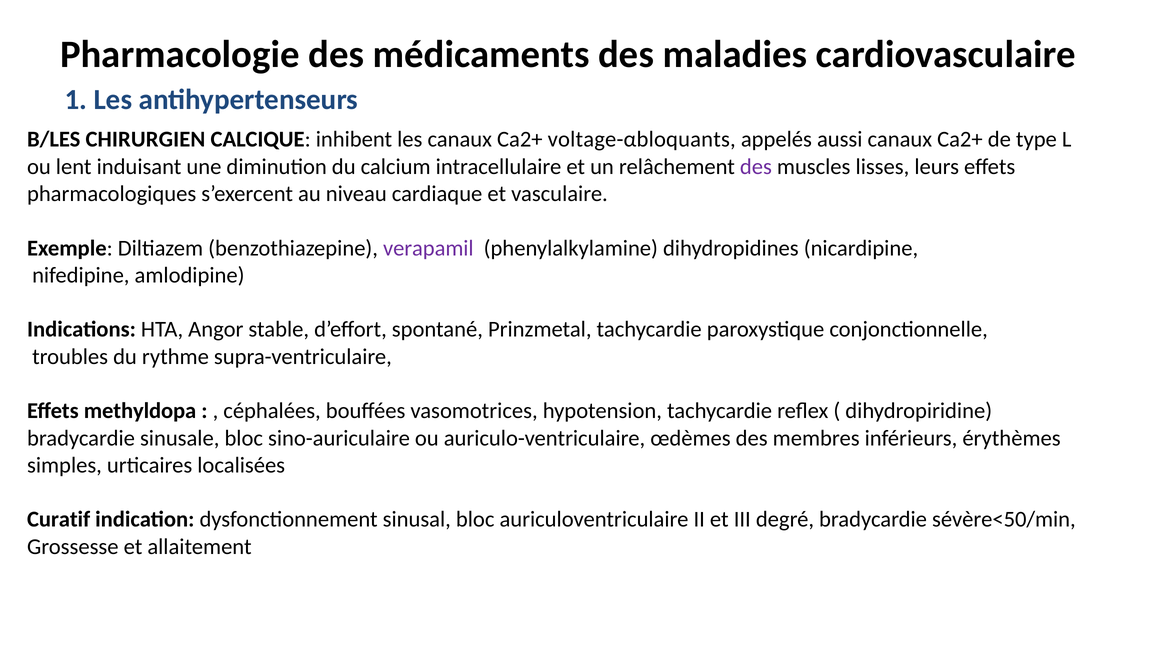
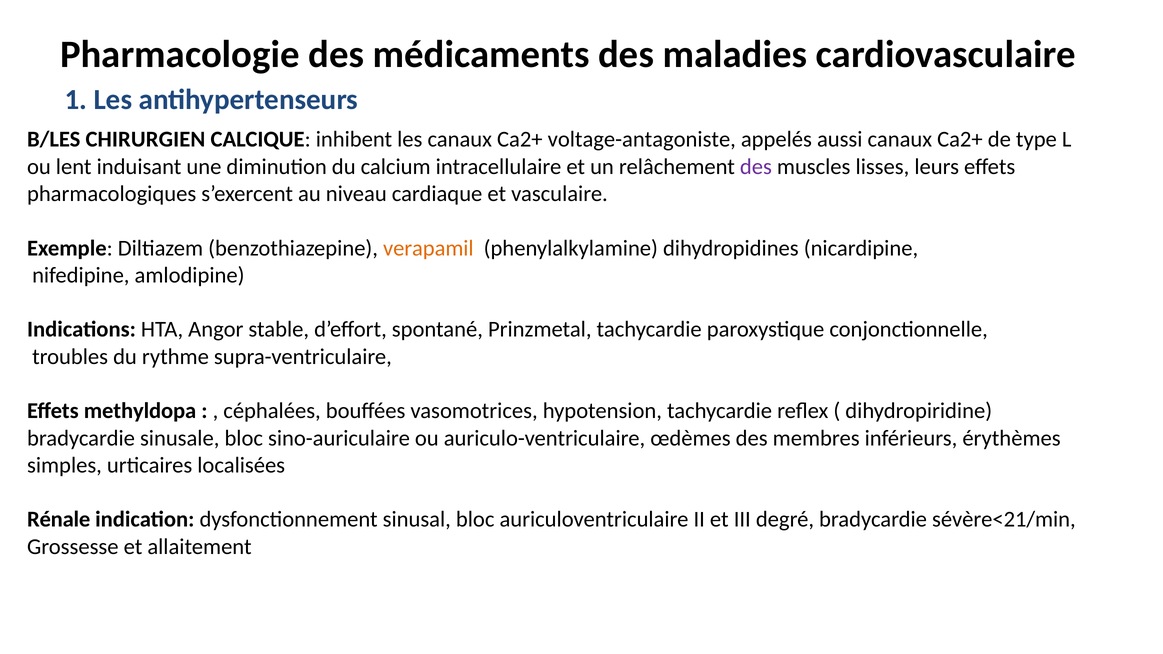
voltage-αbloquants: voltage-αbloquants -> voltage-antagoniste
verapamil colour: purple -> orange
Curatif: Curatif -> Rénale
sévère<50/min: sévère<50/min -> sévère<21/min
